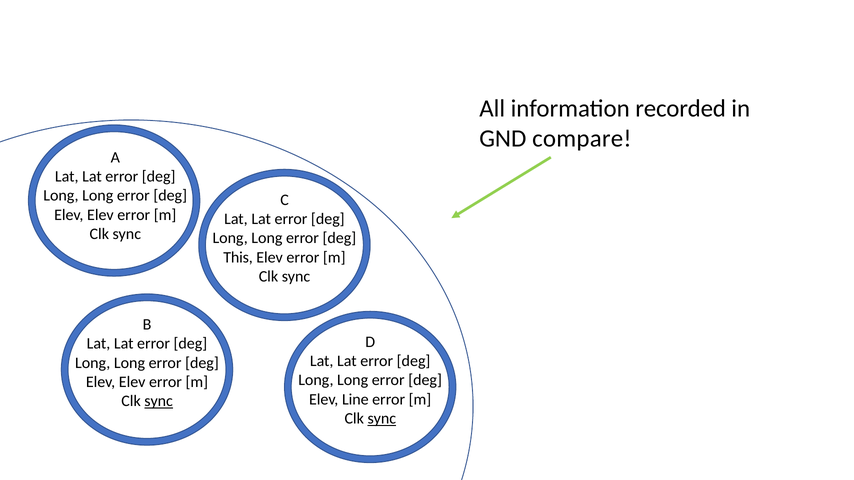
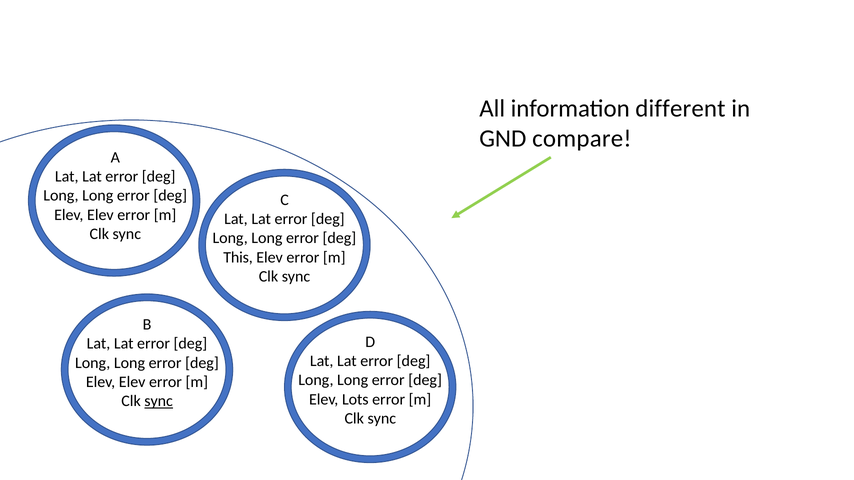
recorded: recorded -> different
Line: Line -> Lots
sync at (382, 419) underline: present -> none
